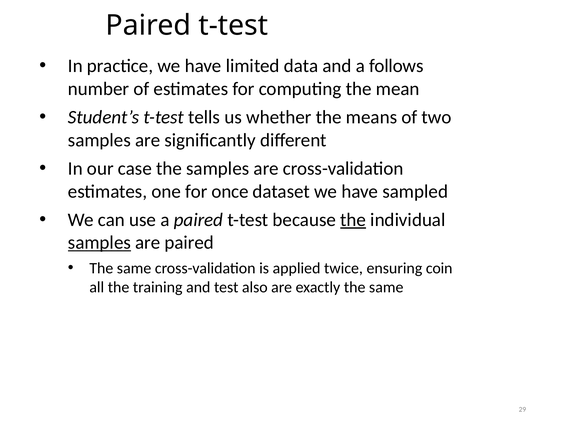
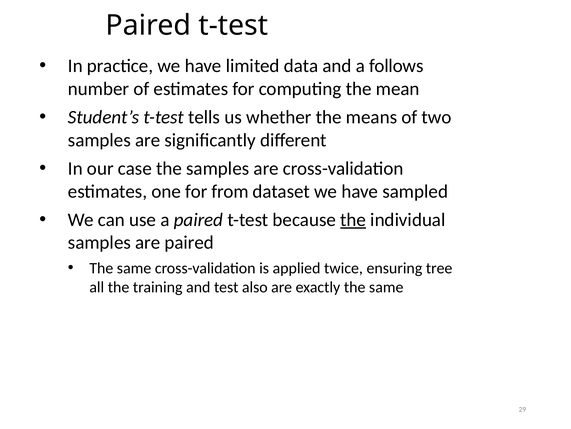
once: once -> from
samples at (99, 242) underline: present -> none
coin: coin -> tree
